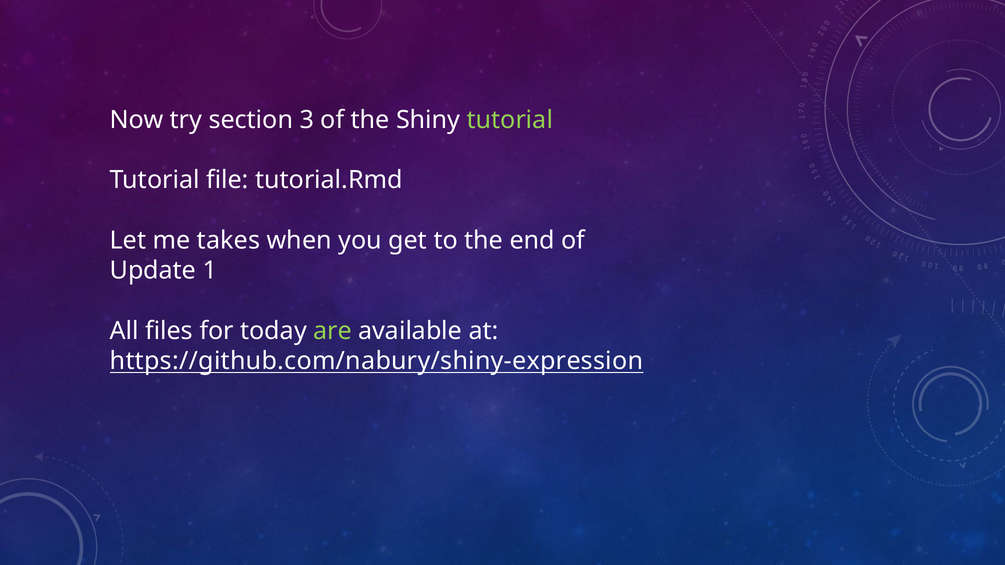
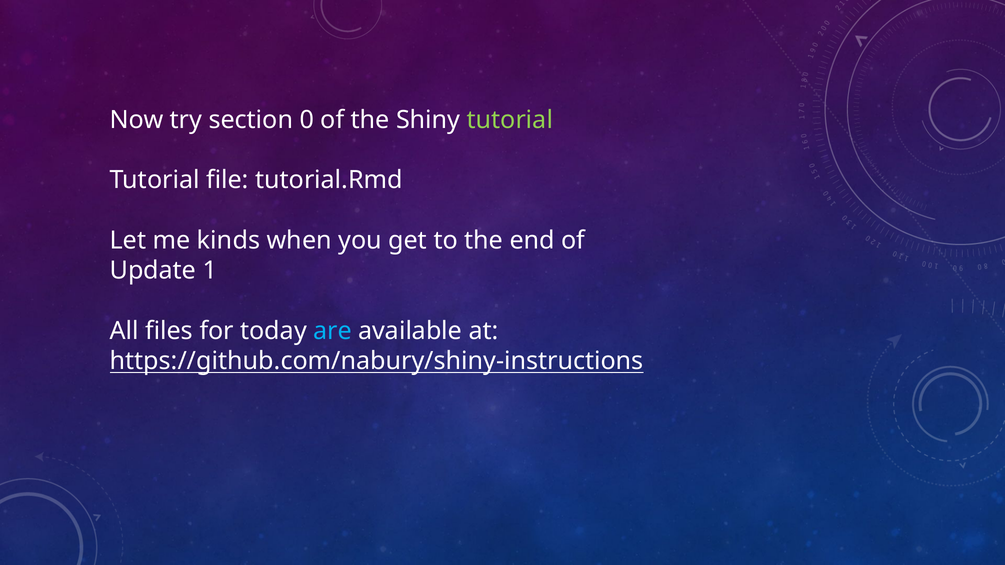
3: 3 -> 0
takes: takes -> kinds
are colour: light green -> light blue
https://github.com/nabury/shiny-expression: https://github.com/nabury/shiny-expression -> https://github.com/nabury/shiny-instructions
